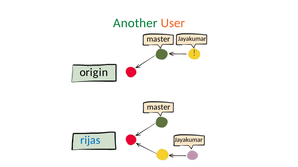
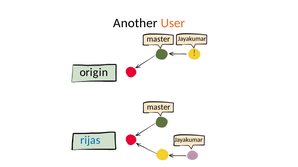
Another colour: green -> black
